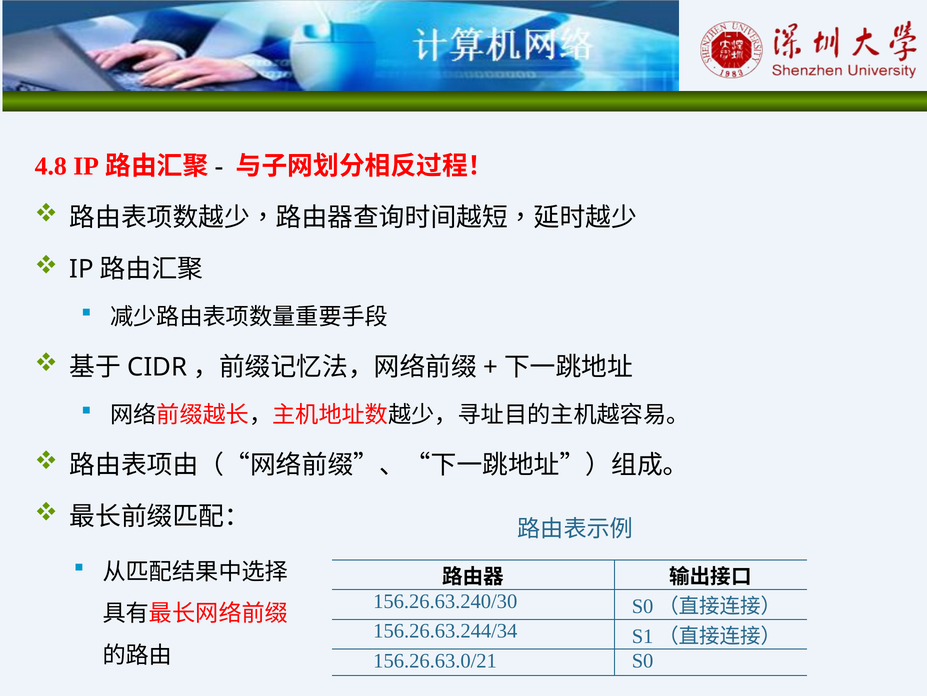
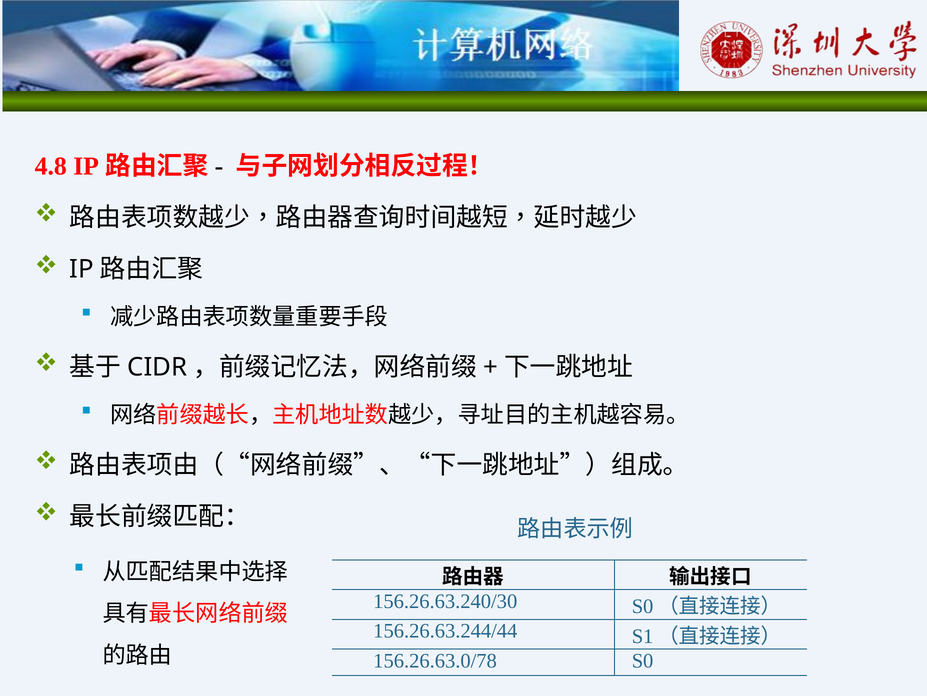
156.26.63.244/34: 156.26.63.244/34 -> 156.26.63.244/44
156.26.63.0/21: 156.26.63.0/21 -> 156.26.63.0/78
